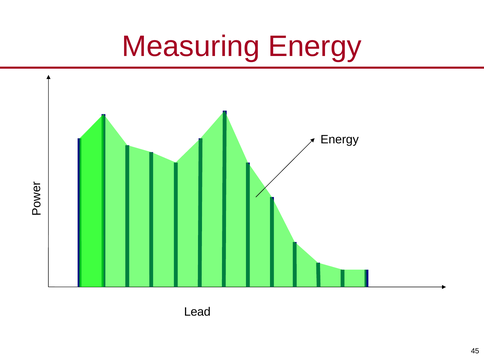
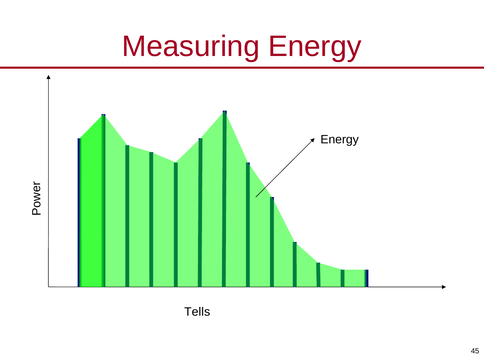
Lead: Lead -> Tells
